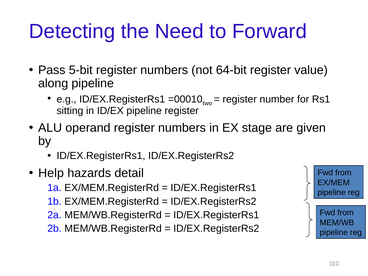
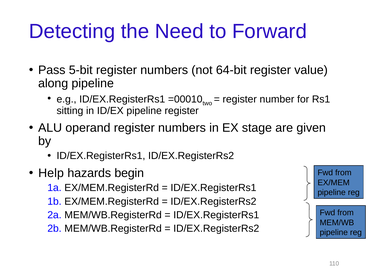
detail: detail -> begin
